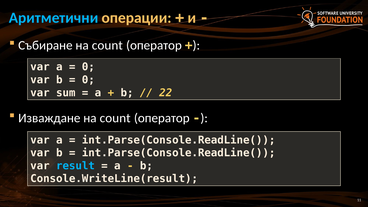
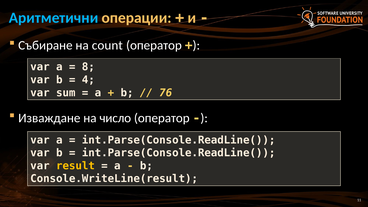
0 at (88, 67): 0 -> 8
0 at (88, 80): 0 -> 4
22: 22 -> 76
Изваждане на count: count -> число
result colour: light blue -> yellow
